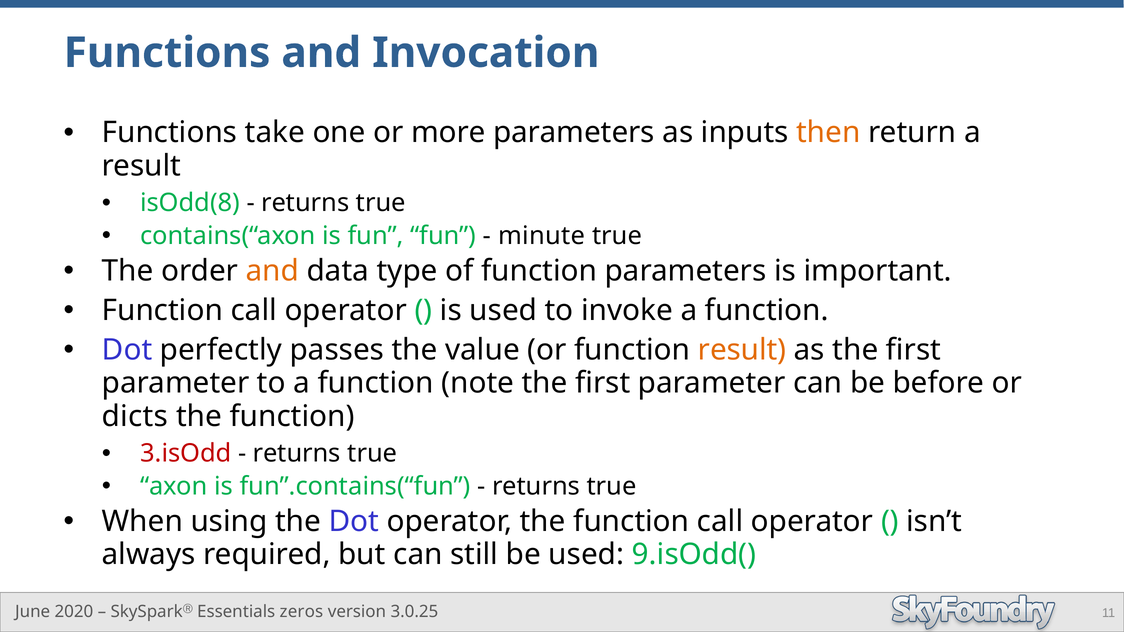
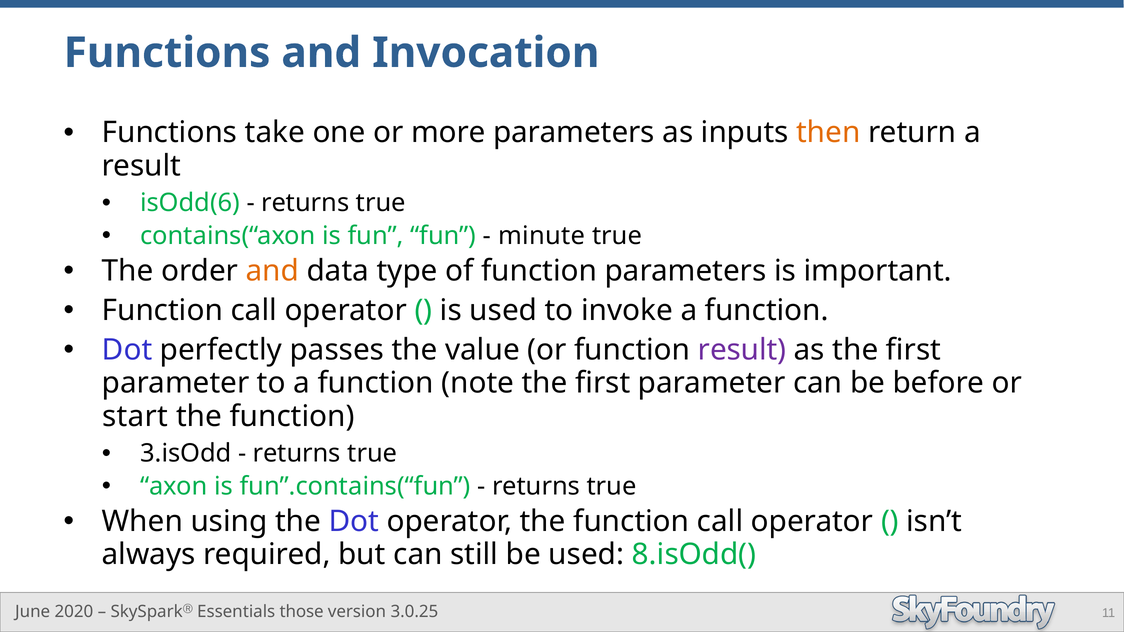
isOdd(8: isOdd(8 -> isOdd(6
result at (742, 350) colour: orange -> purple
dicts: dicts -> start
3.isOdd colour: red -> black
9.isOdd(: 9.isOdd( -> 8.isOdd(
zeros: zeros -> those
